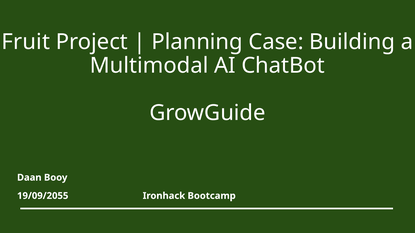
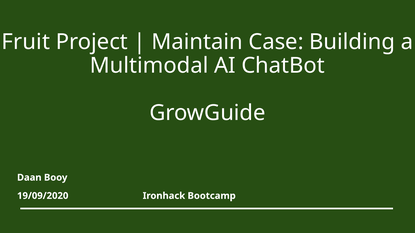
Planning: Planning -> Maintain
19/09/2055: 19/09/2055 -> 19/09/2020
